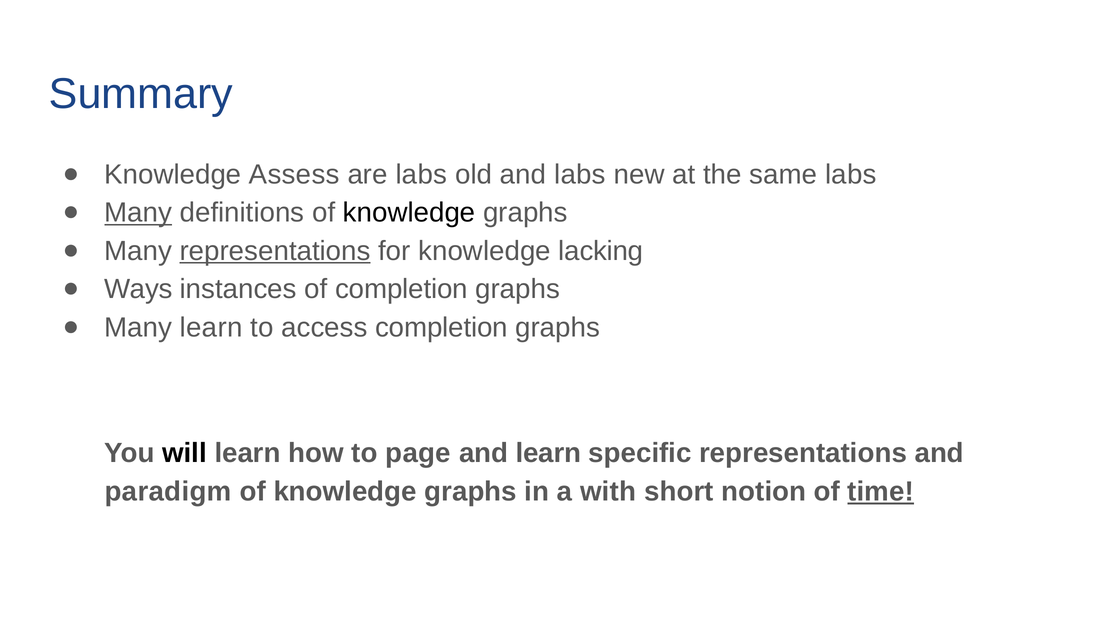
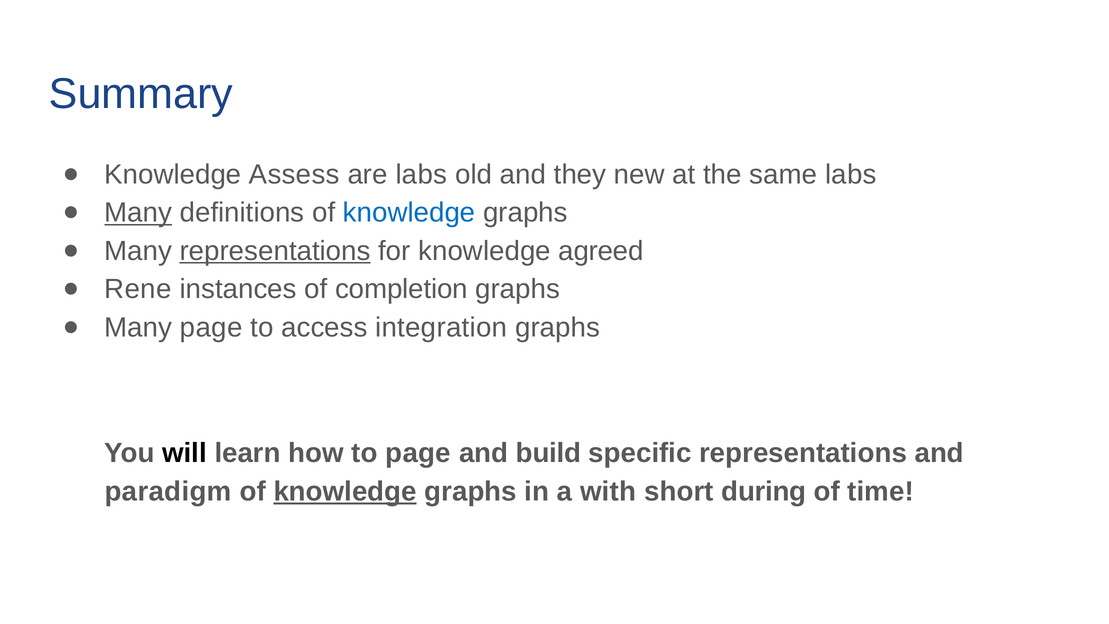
and labs: labs -> they
knowledge at (409, 213) colour: black -> blue
lacking: lacking -> agreed
Ways: Ways -> Rene
Many learn: learn -> page
access completion: completion -> integration
and learn: learn -> build
knowledge at (345, 491) underline: none -> present
notion: notion -> during
time underline: present -> none
